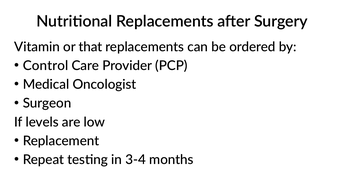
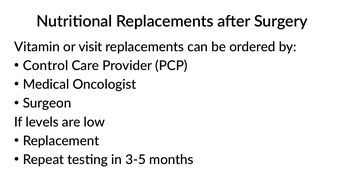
that: that -> visit
3-4: 3-4 -> 3-5
